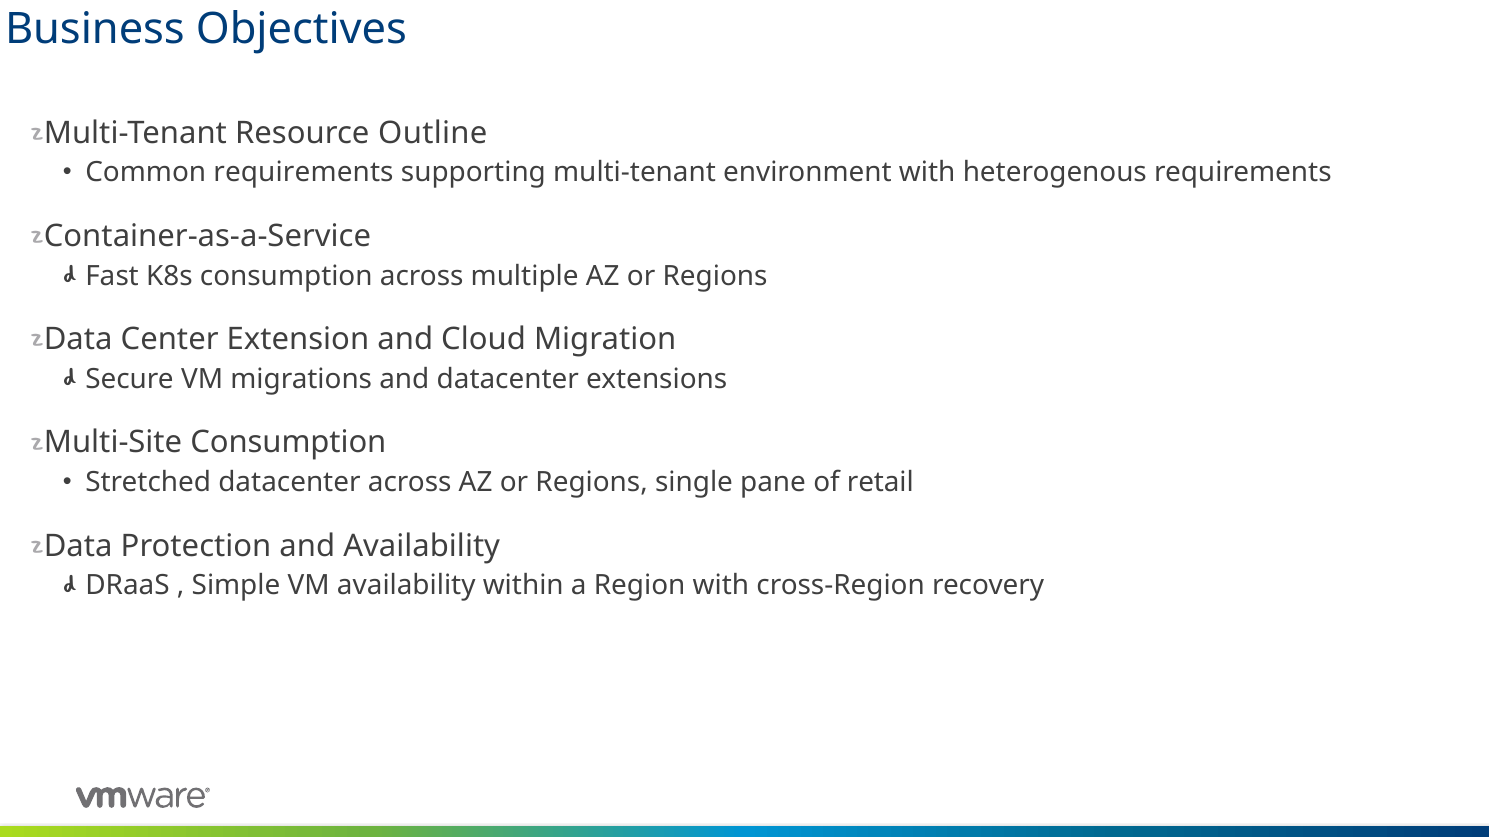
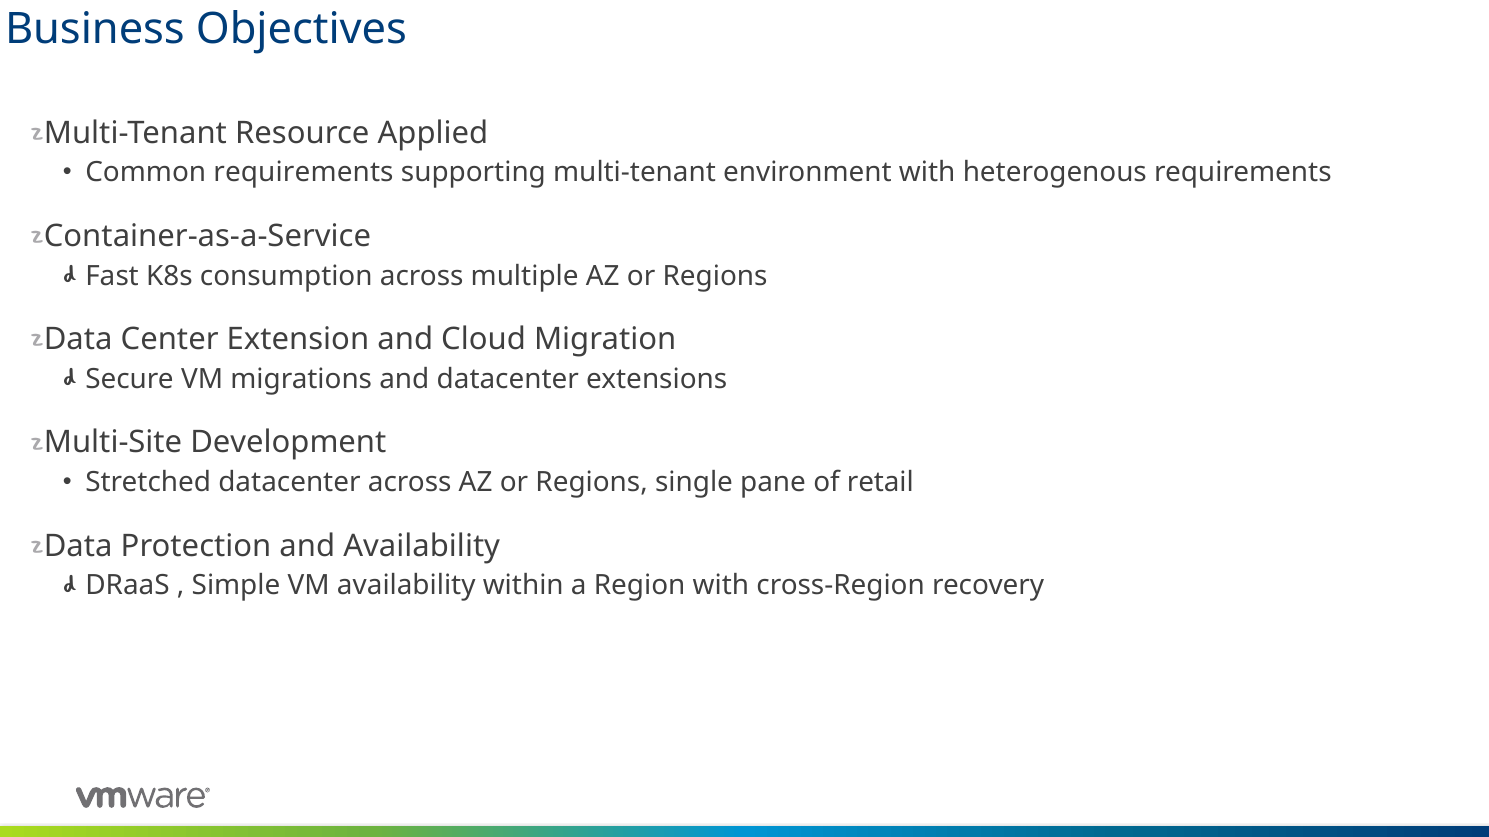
Outline: Outline -> Applied
Consumption at (288, 443): Consumption -> Development
